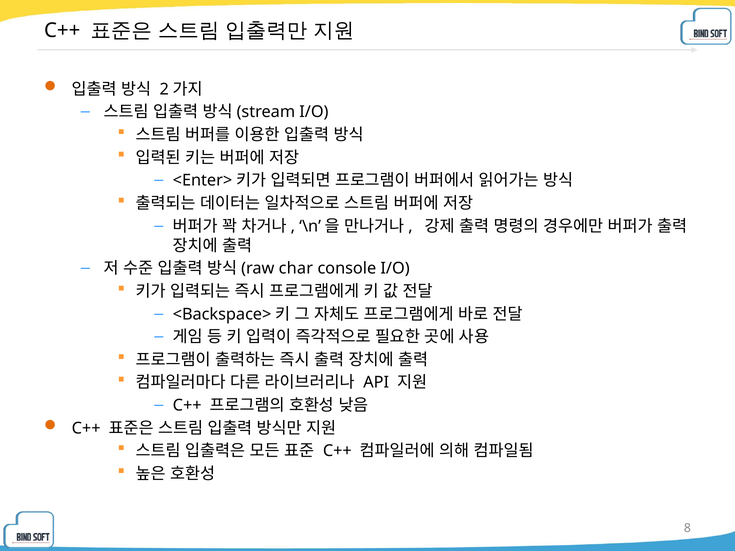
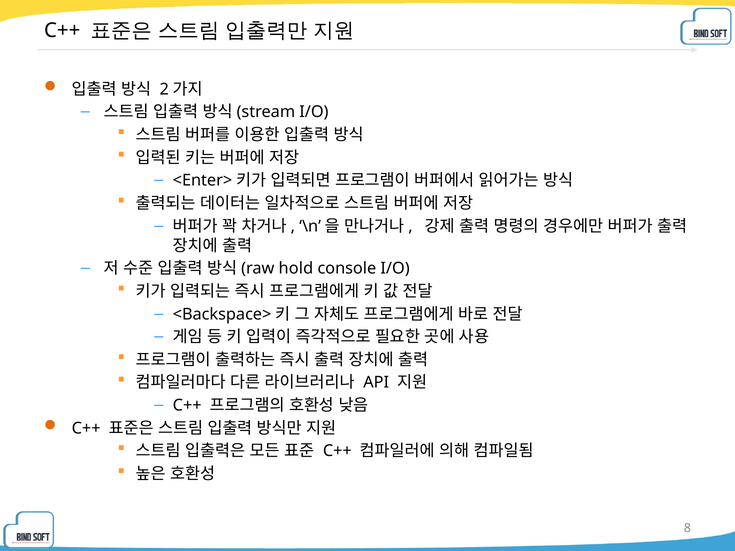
char: char -> hold
